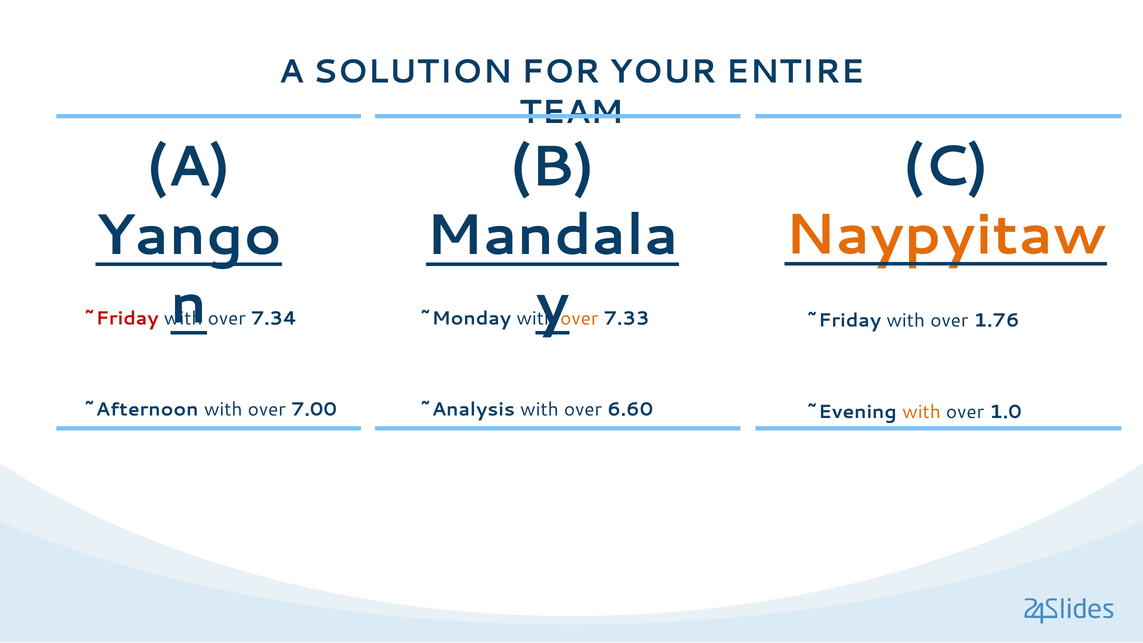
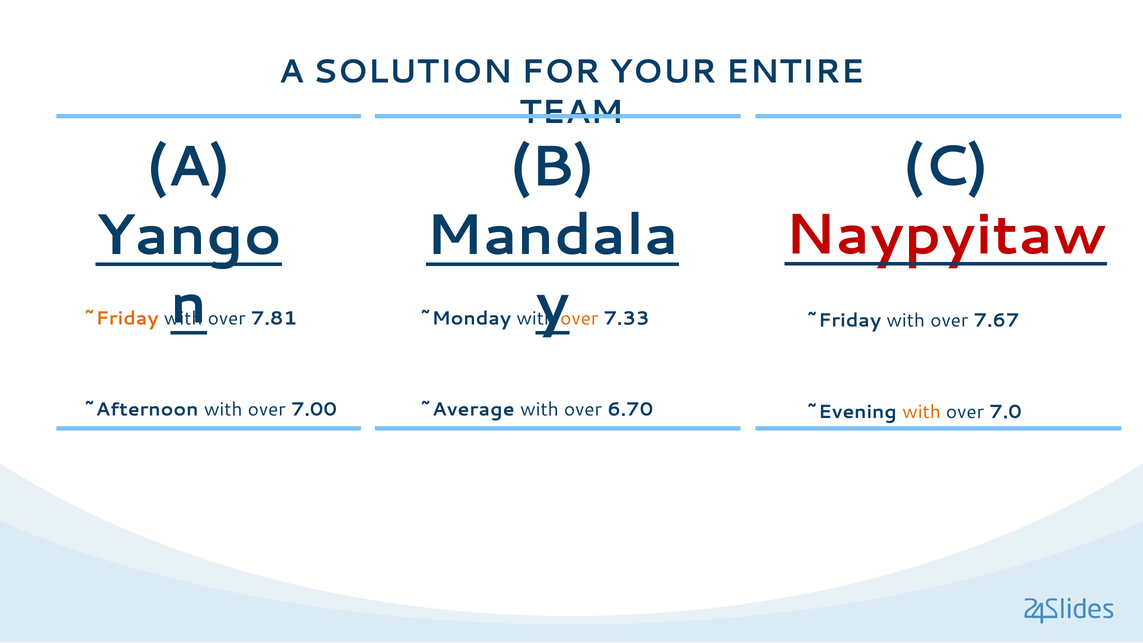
Naypyitaw colour: orange -> red
~Friday at (121, 318) colour: red -> orange
7.34: 7.34 -> 7.81
1.76: 1.76 -> 7.67
~Analysis: ~Analysis -> ~Average
6.60: 6.60 -> 6.70
1.0: 1.0 -> 7.0
